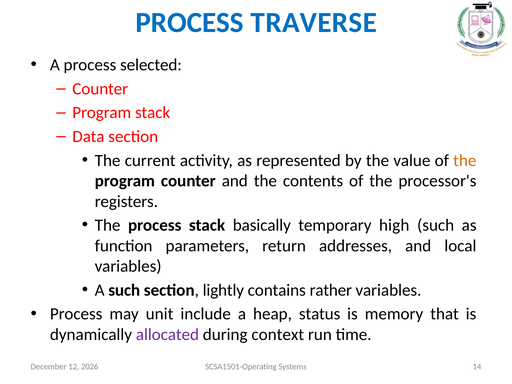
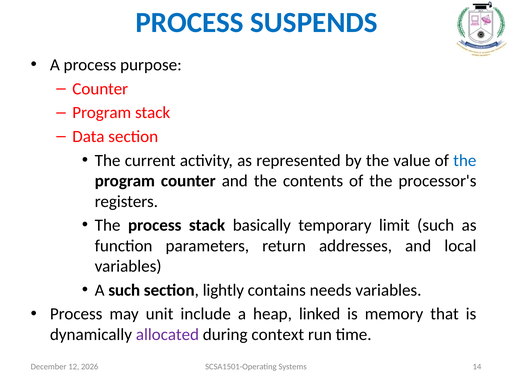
TRAVERSE: TRAVERSE -> SUSPENDS
selected: selected -> purpose
the at (465, 160) colour: orange -> blue
high: high -> limit
rather: rather -> needs
status: status -> linked
